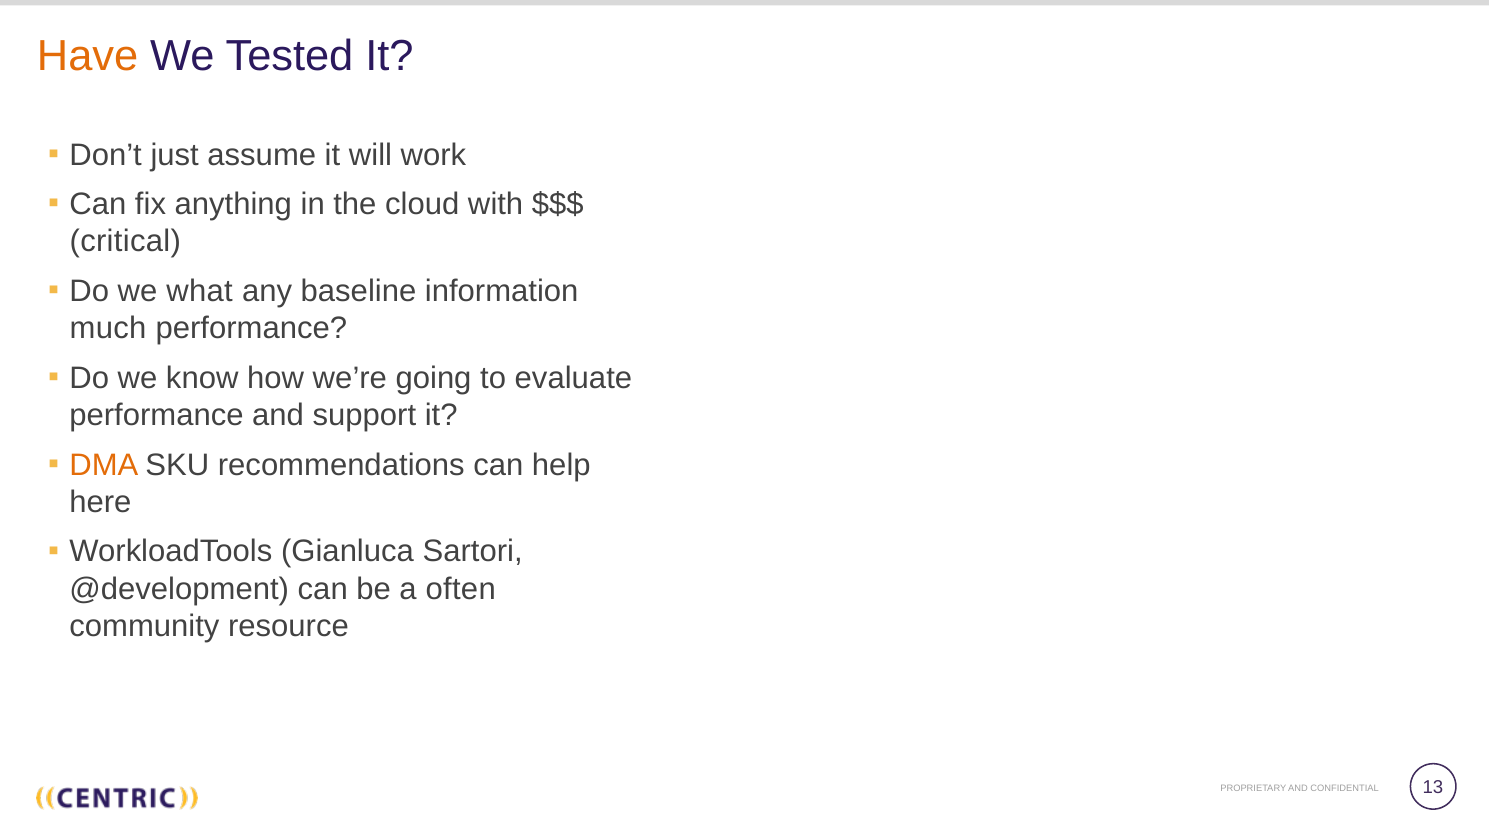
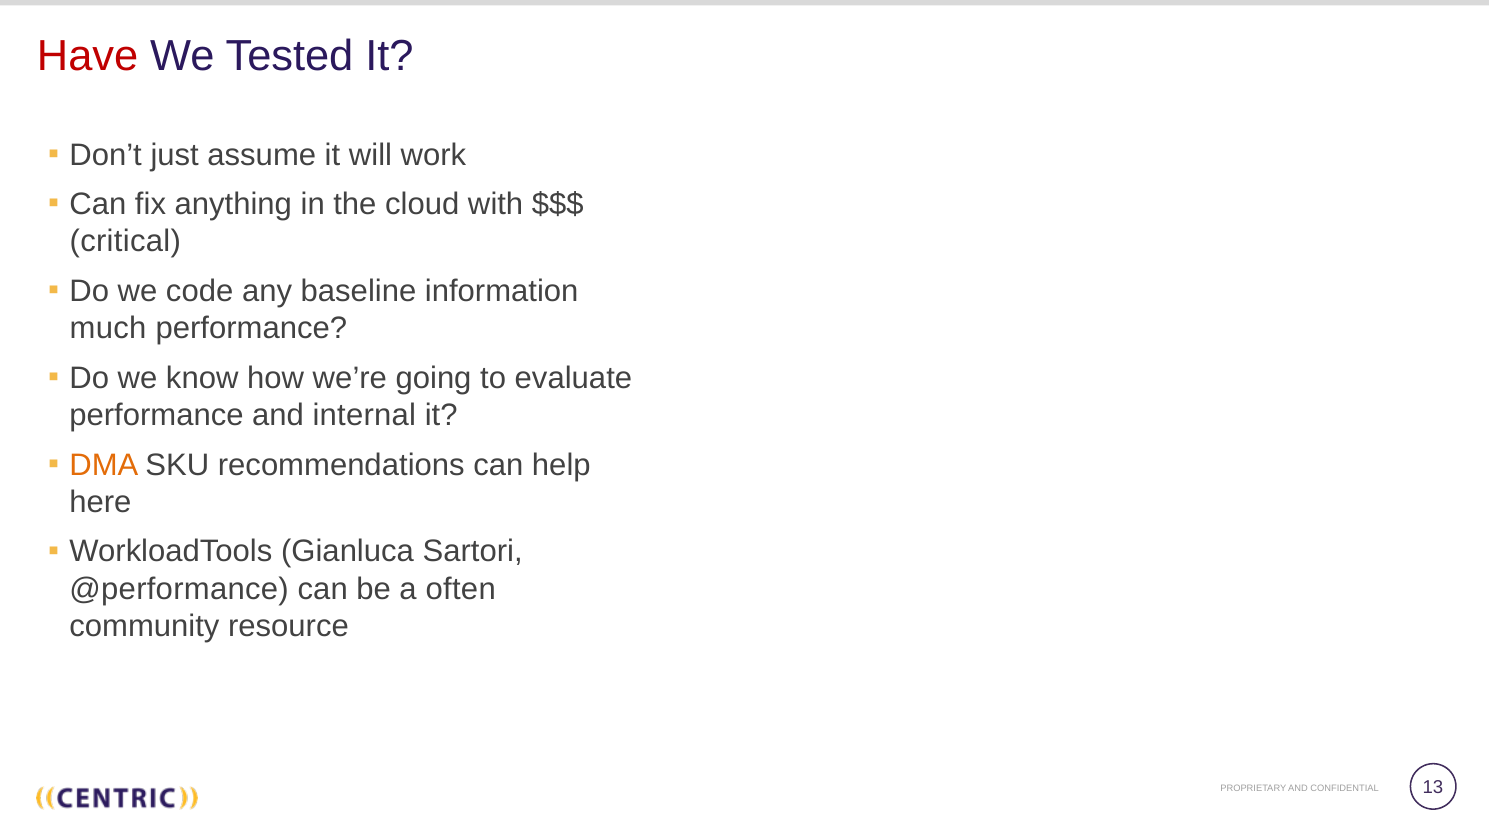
Have colour: orange -> red
what: what -> code
support: support -> internal
@development: @development -> @performance
